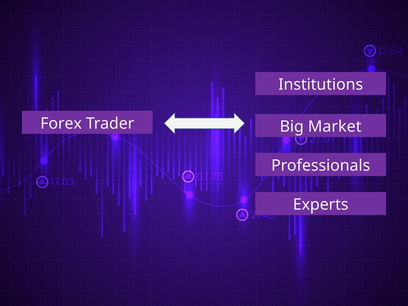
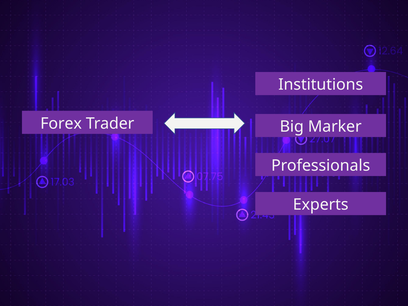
Market: Market -> Marker
